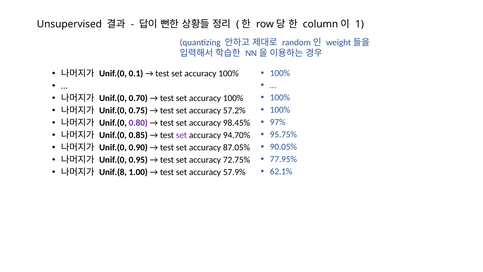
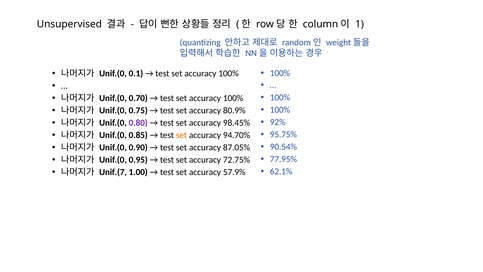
57.2%: 57.2% -> 80.9%
97%: 97% -> 92%
set at (182, 135) colour: purple -> orange
90.05%: 90.05% -> 90.54%
Unif.(8: Unif.(8 -> Unif.(7
